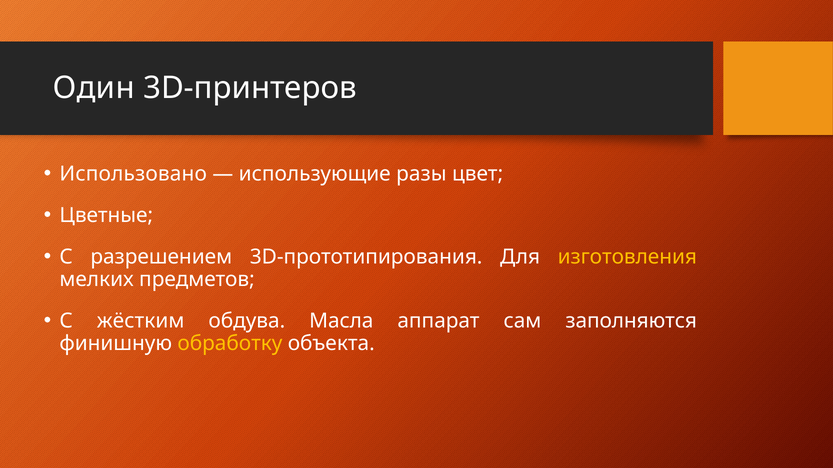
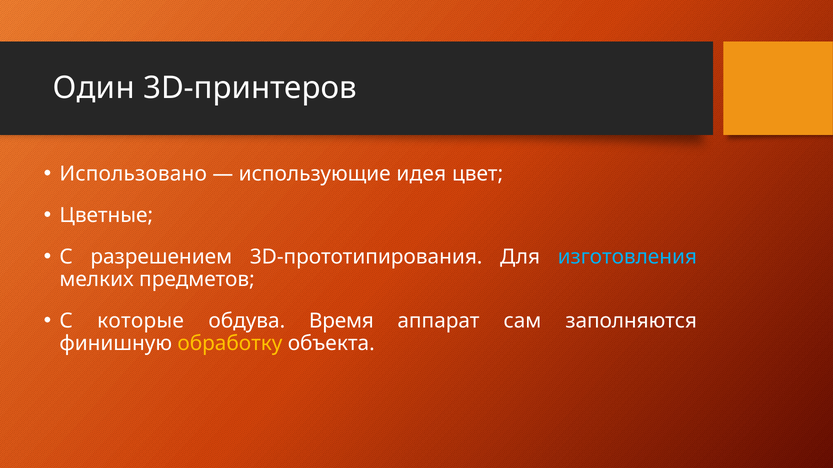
разы: разы -> идея
изготовления colour: yellow -> light blue
жёстким: жёстким -> которые
Масла: Масла -> Время
